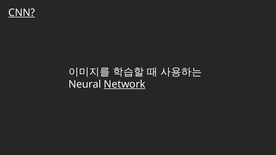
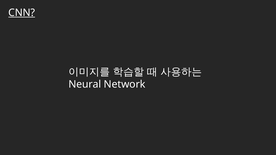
Network underline: present -> none
